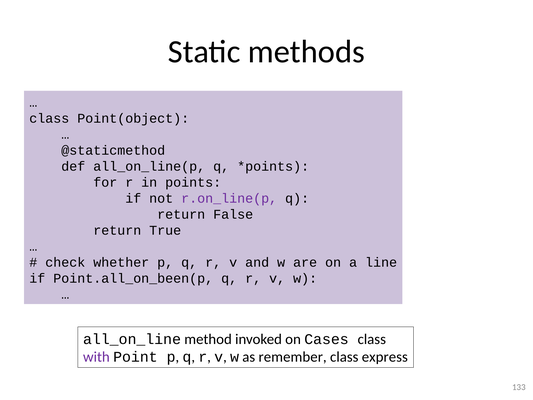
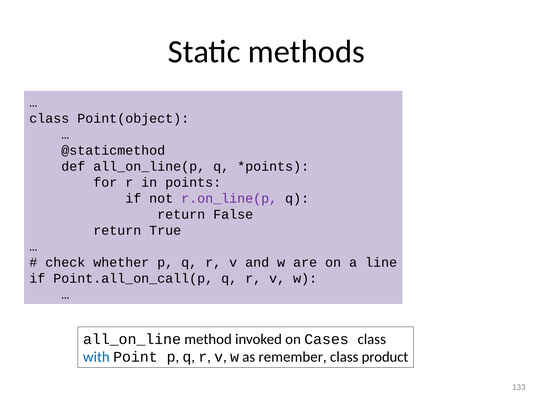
Point.all_on_been(p: Point.all_on_been(p -> Point.all_on_call(p
with colour: purple -> blue
express: express -> product
